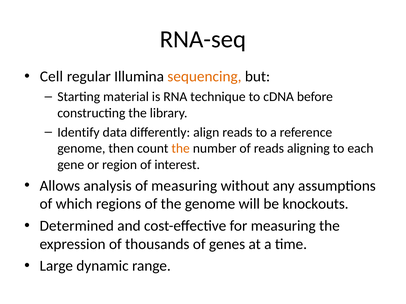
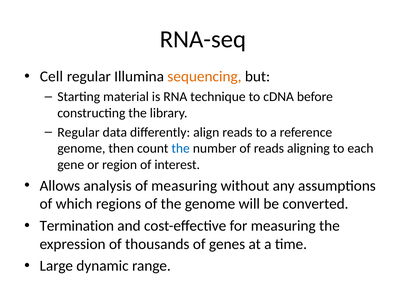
Identify at (78, 133): Identify -> Regular
the at (181, 149) colour: orange -> blue
knockouts: knockouts -> converted
Determined: Determined -> Termination
